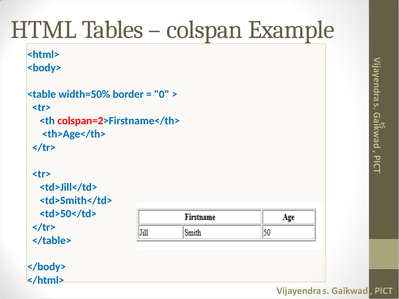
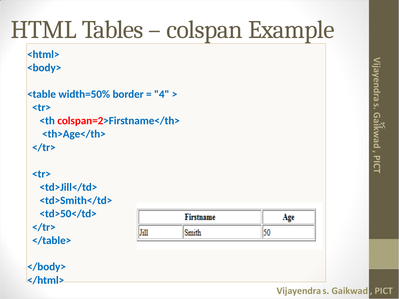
0 at (162, 94): 0 -> 4
